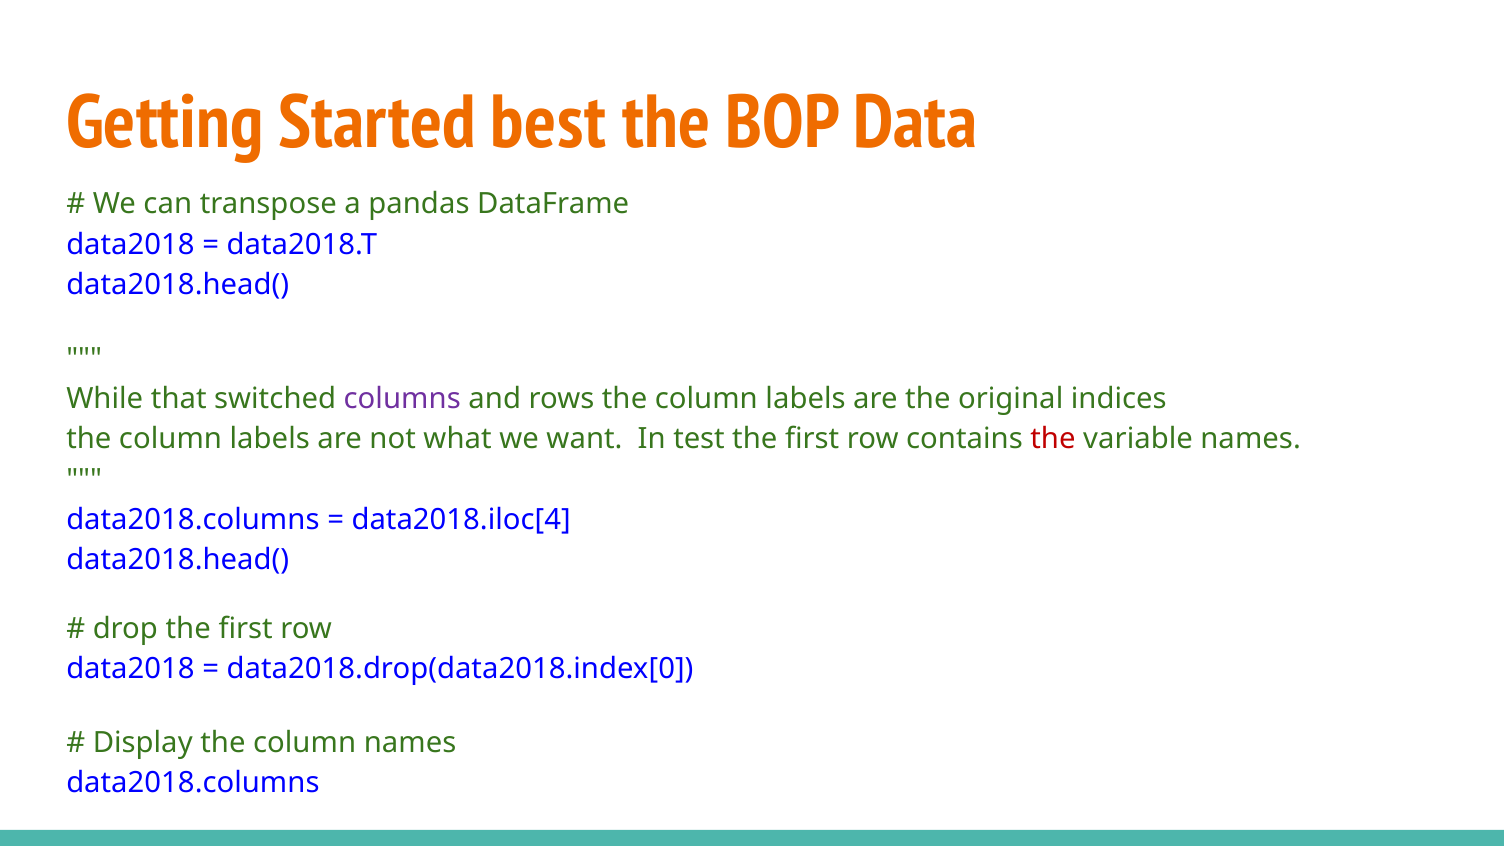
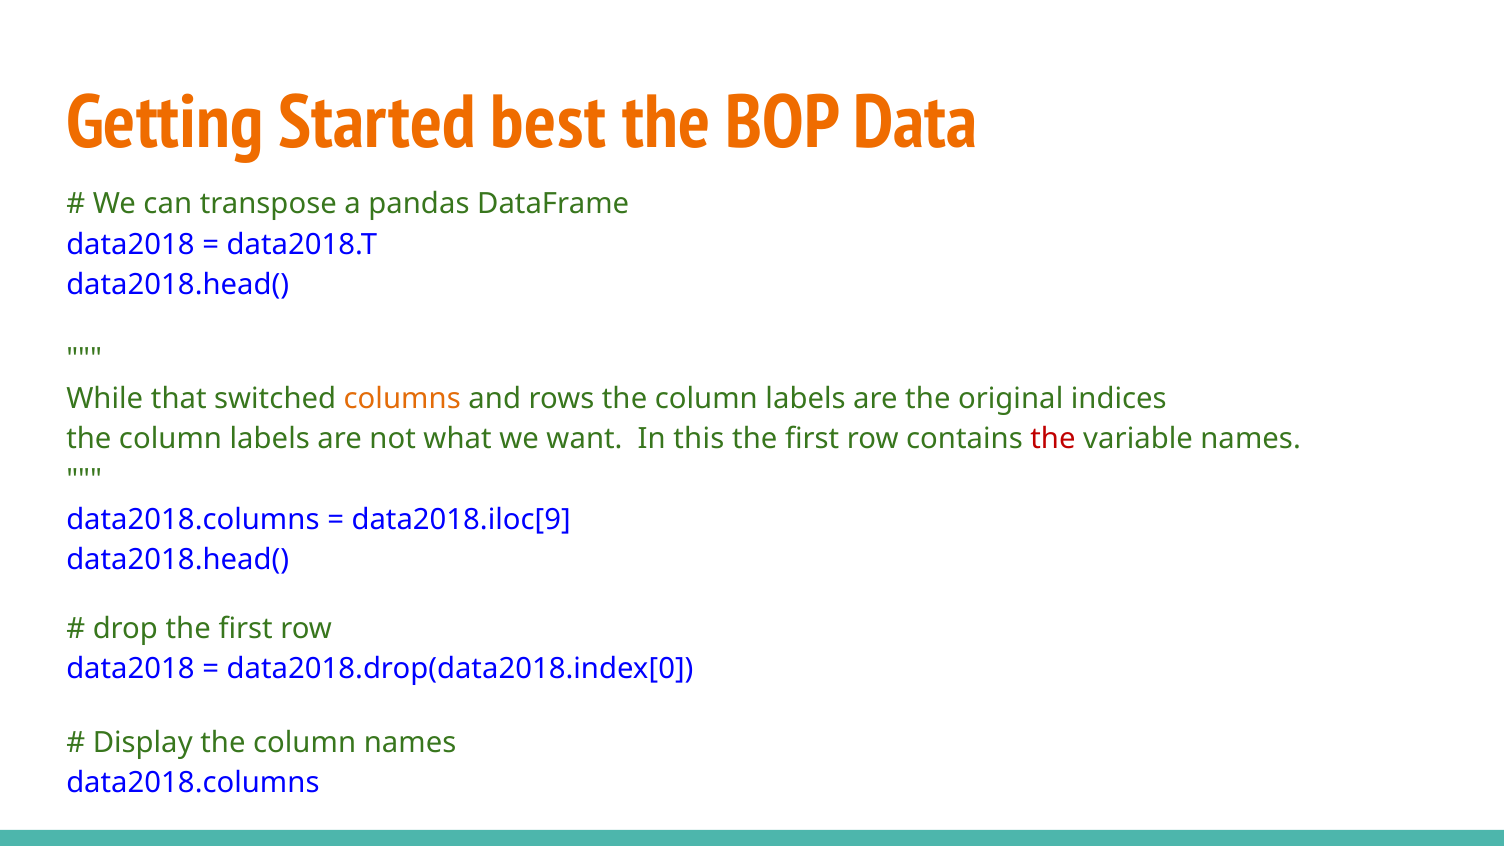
columns colour: purple -> orange
test: test -> this
data2018.iloc[4: data2018.iloc[4 -> data2018.iloc[9
